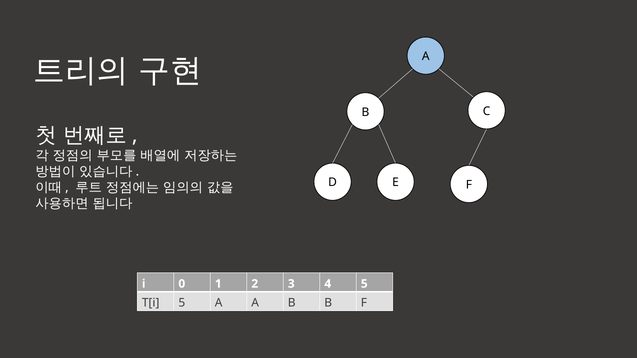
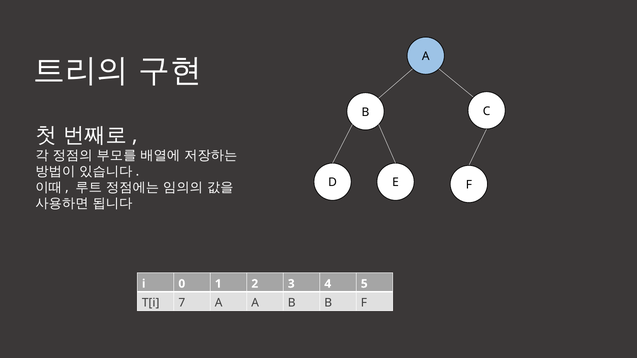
T[i 5: 5 -> 7
